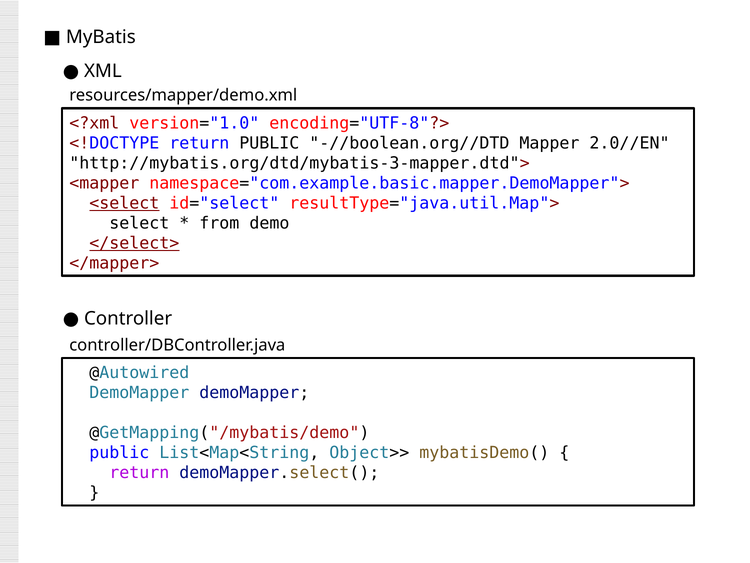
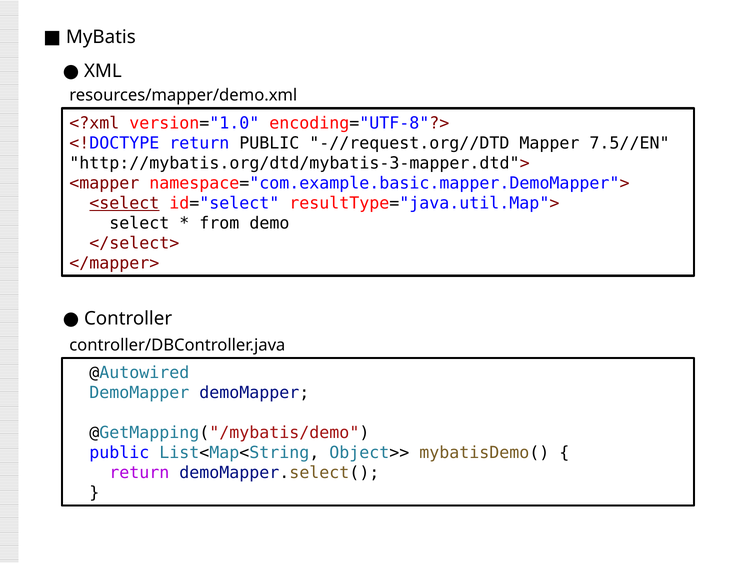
-//boolean.org//DTD: -//boolean.org//DTD -> -//request.org//DTD
2.0//EN: 2.0//EN -> 7.5//EN
</select> underline: present -> none
